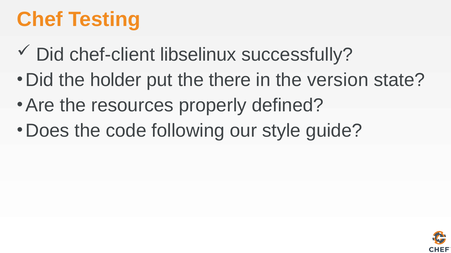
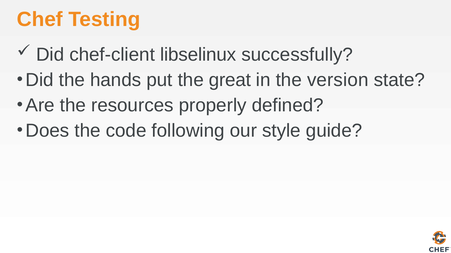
holder: holder -> hands
there: there -> great
